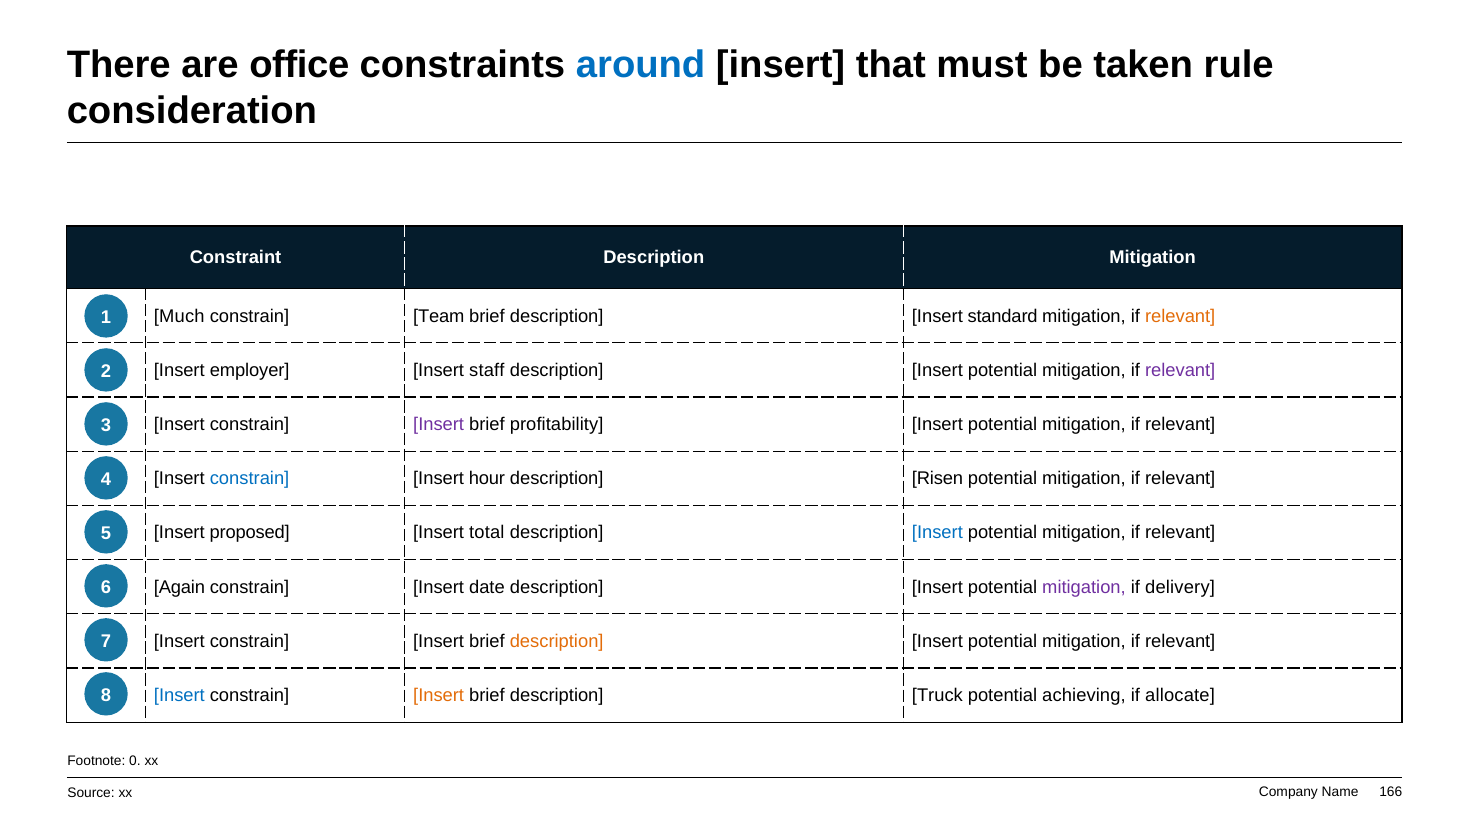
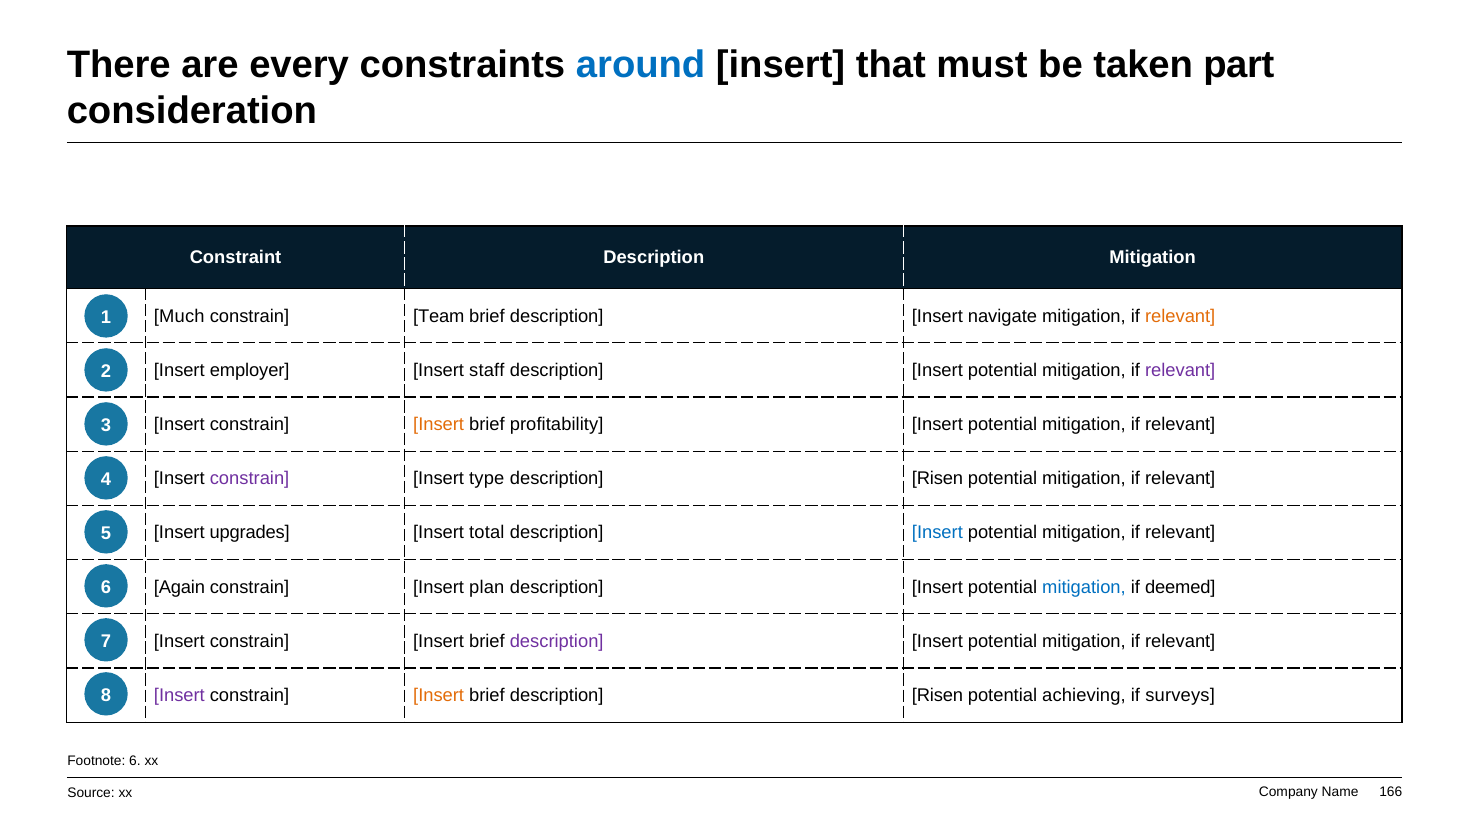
office: office -> every
rule: rule -> part
standard: standard -> navigate
Insert at (439, 425) colour: purple -> orange
constrain at (250, 479) colour: blue -> purple
hour: hour -> type
proposed: proposed -> upgrades
date: date -> plan
mitigation at (1084, 587) colour: purple -> blue
delivery: delivery -> deemed
description at (557, 642) colour: orange -> purple
Insert at (179, 696) colour: blue -> purple
brief description Truck: Truck -> Risen
allocate: allocate -> surveys
Footnote 0: 0 -> 6
